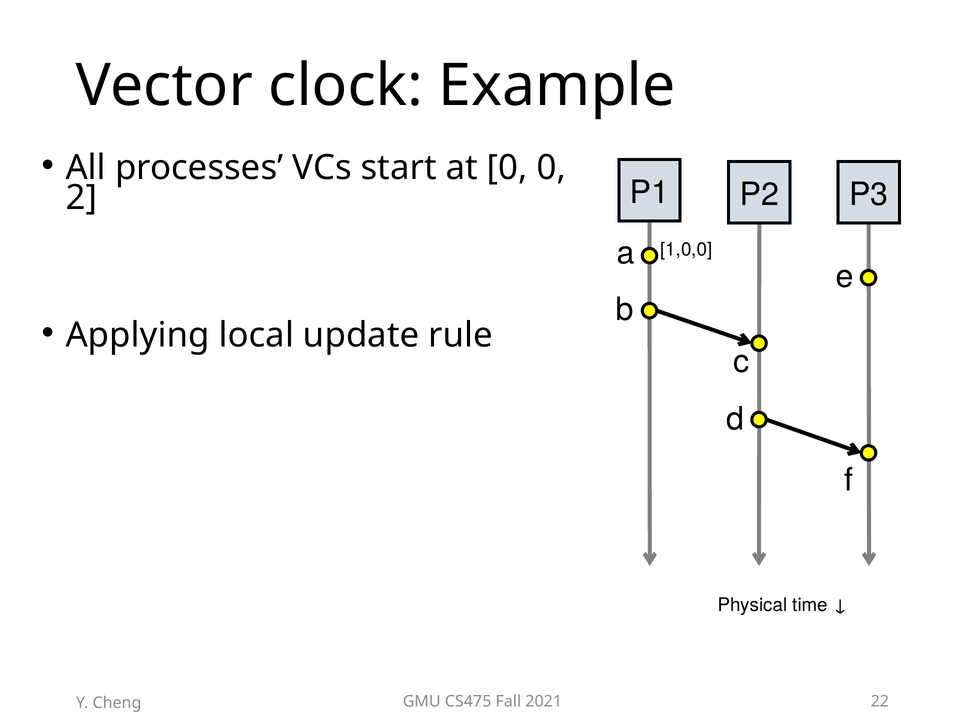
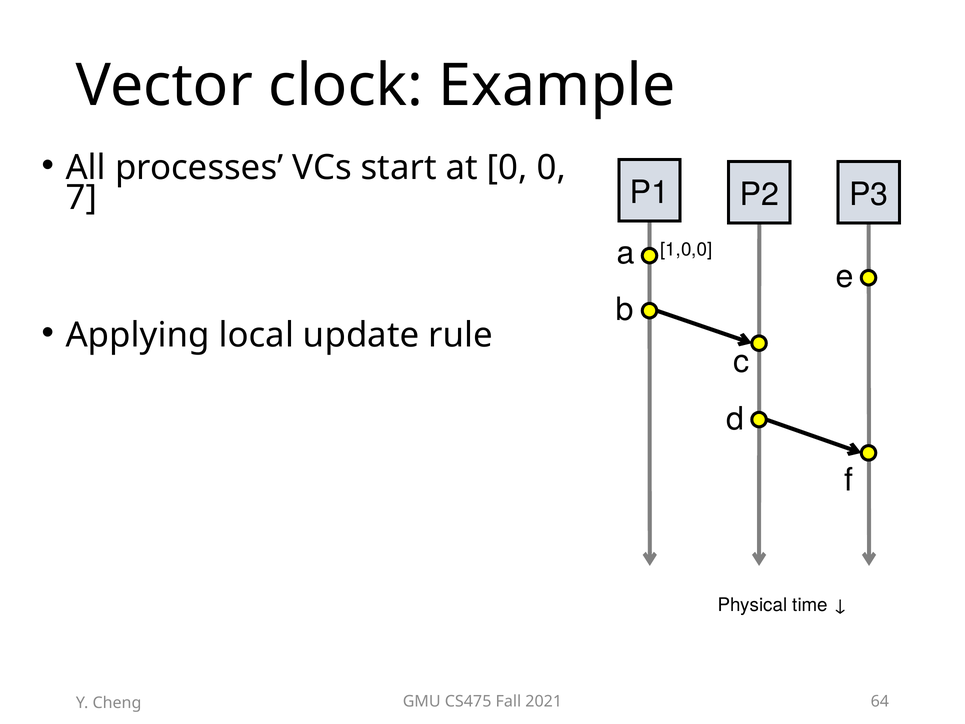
2: 2 -> 7
22: 22 -> 64
